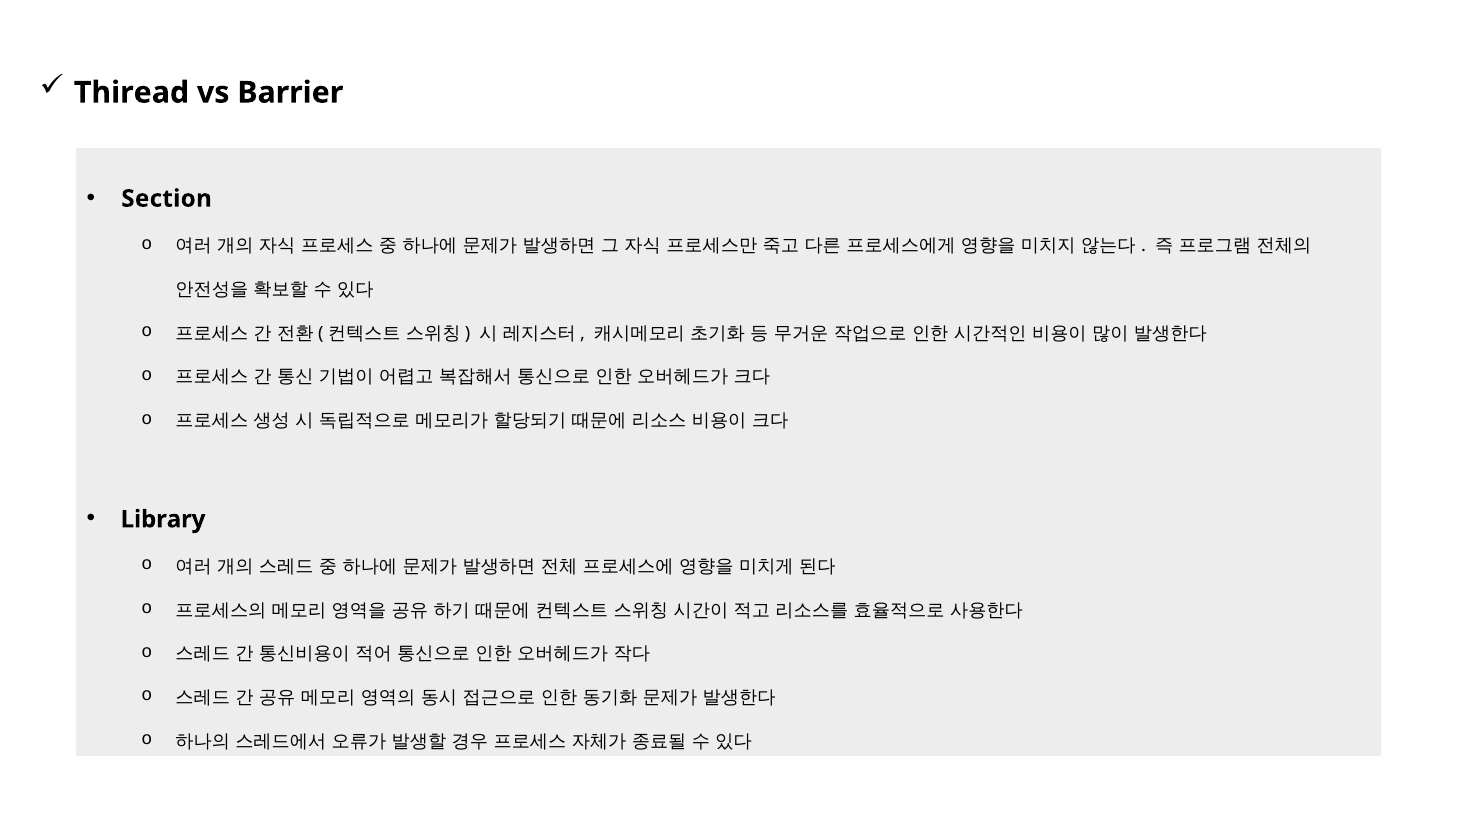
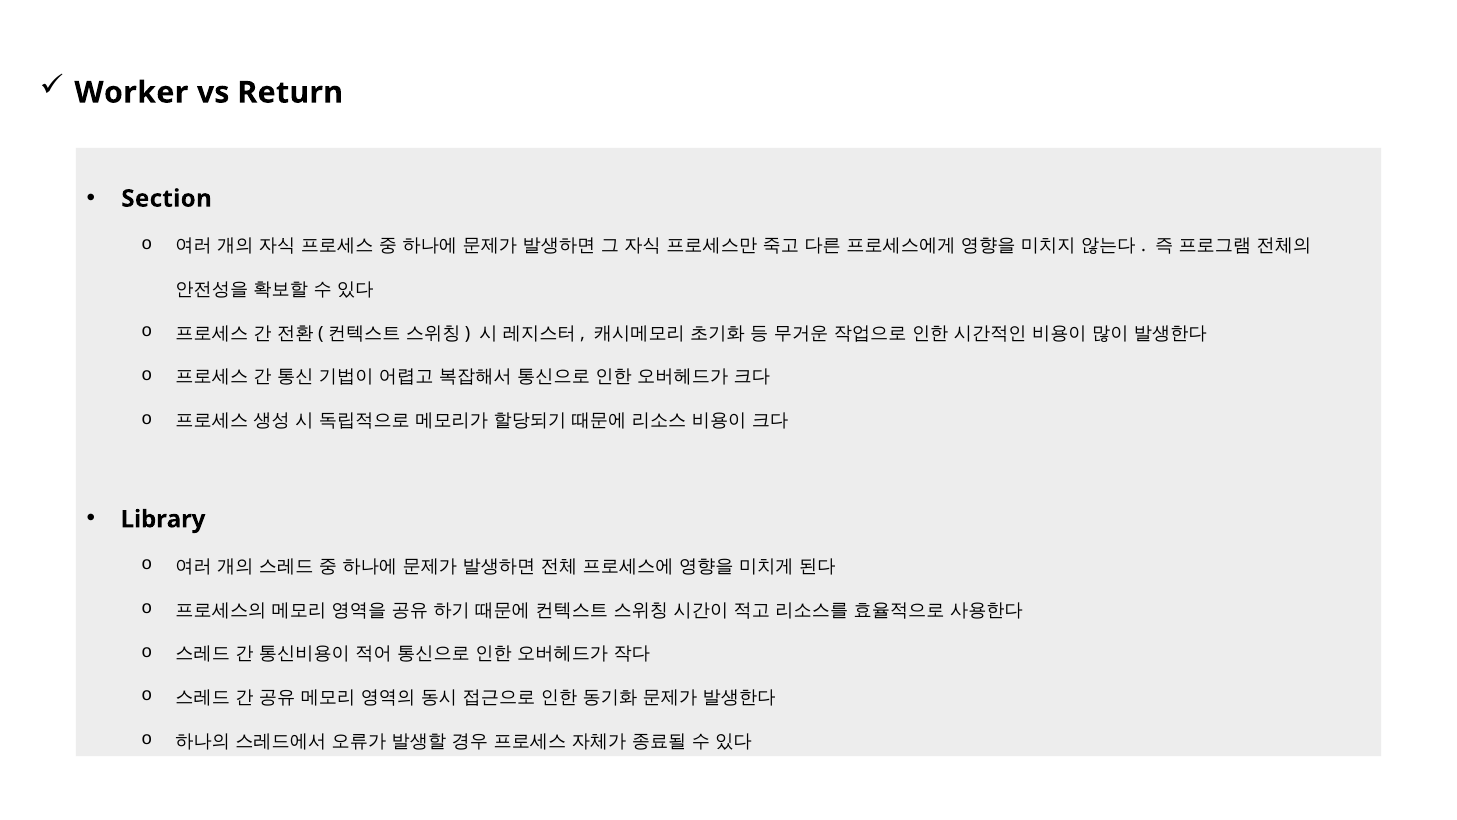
Thiread: Thiread -> Worker
Barrier: Barrier -> Return
